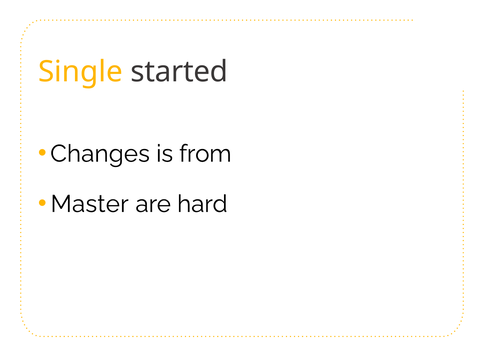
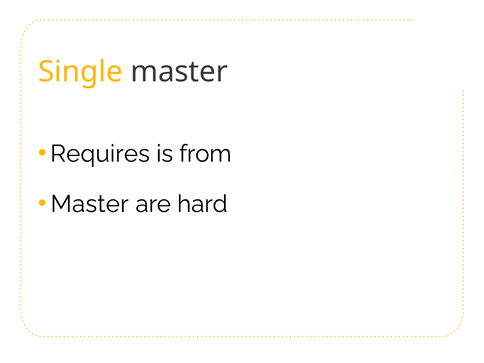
Single started: started -> master
Changes: Changes -> Requires
